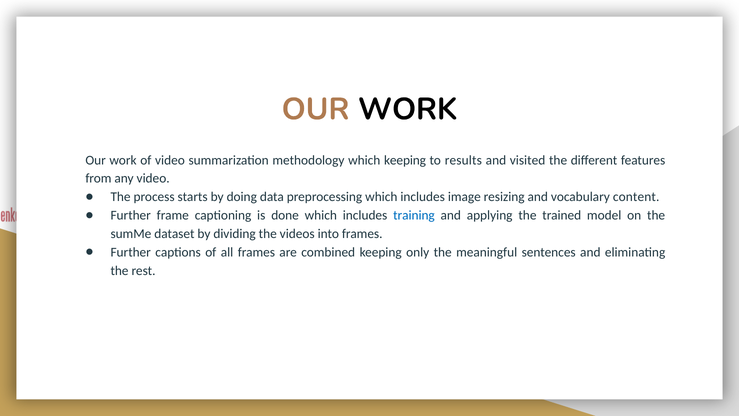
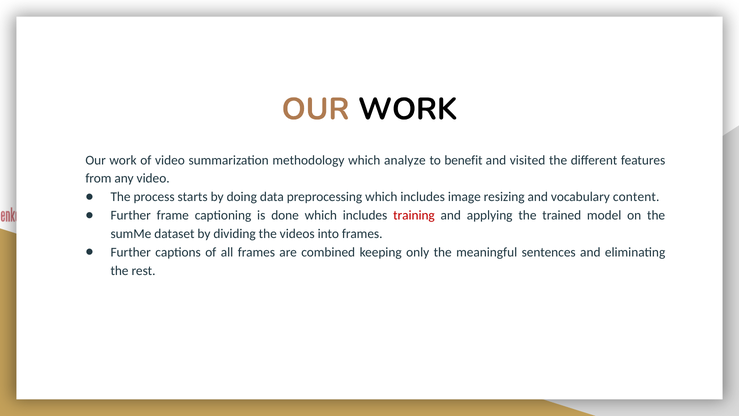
which keeping: keeping -> analyze
results: results -> benefit
training colour: blue -> red
